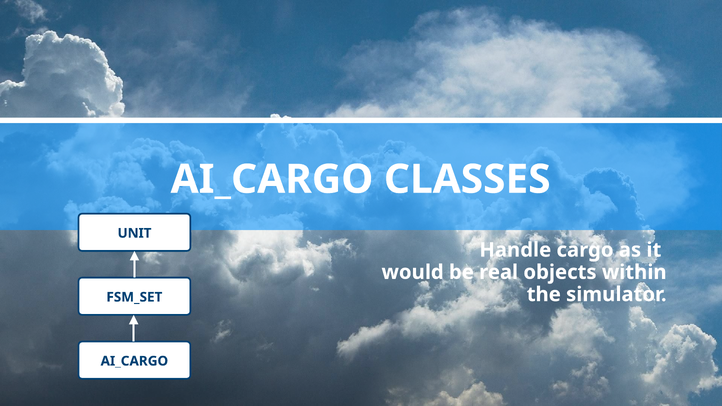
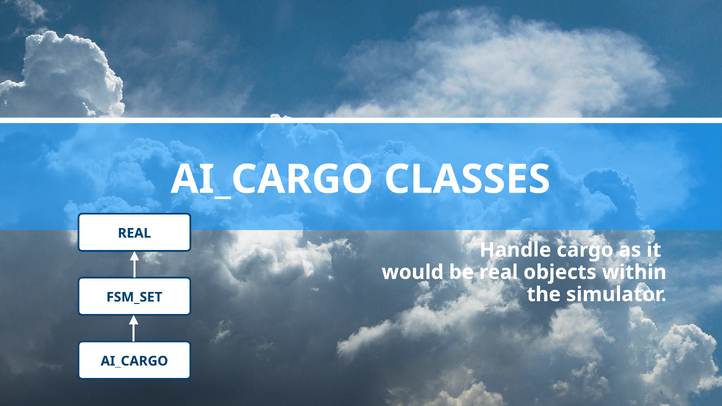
UNIT at (134, 233): UNIT -> REAL
